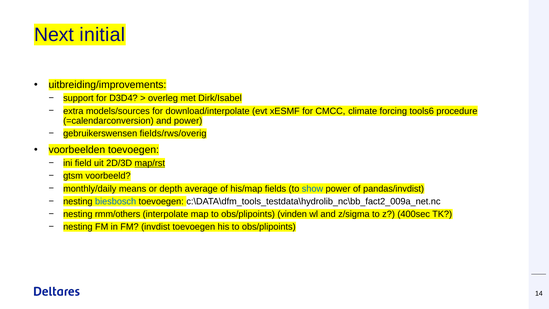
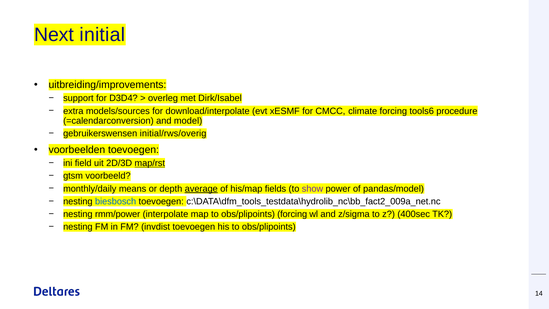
and power: power -> model
fields/rws/overig: fields/rws/overig -> initial/rws/overig
average underline: none -> present
show colour: blue -> purple
pandas/invdist: pandas/invdist -> pandas/model
rmm/others: rmm/others -> rmm/power
obs/plipoints vinden: vinden -> forcing
